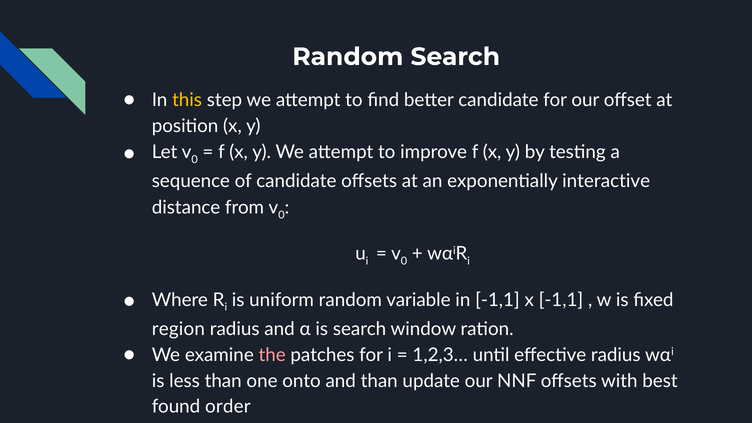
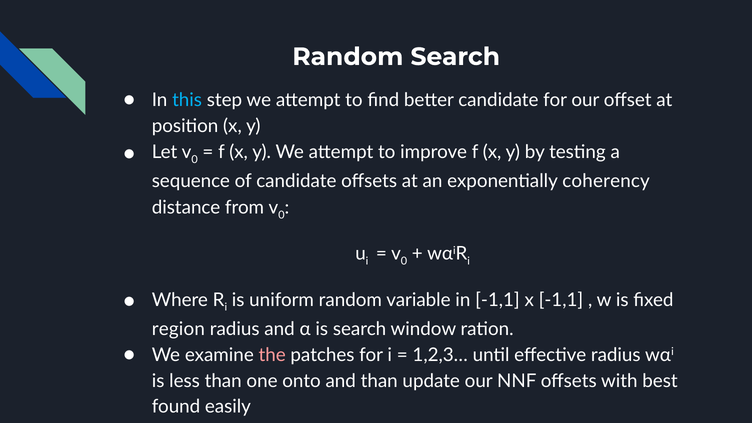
this colour: yellow -> light blue
interactive: interactive -> coherency
order: order -> easily
